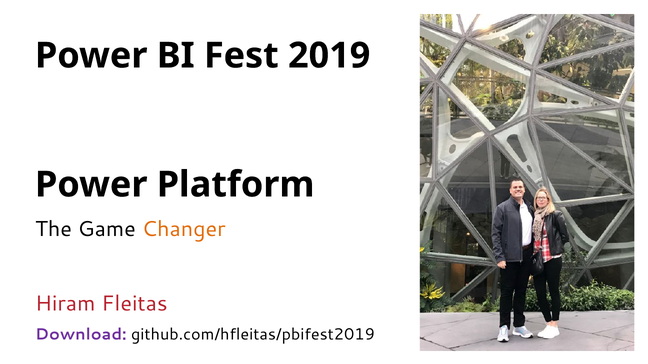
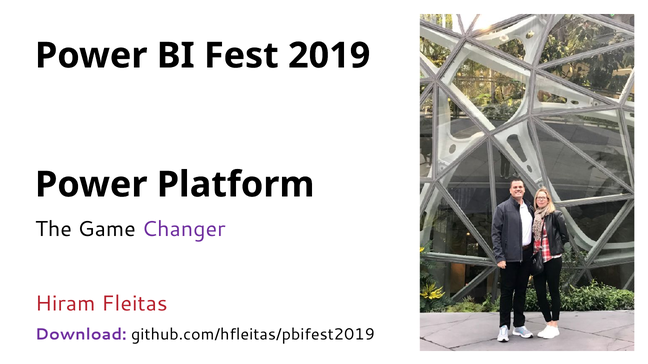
Changer colour: orange -> purple
